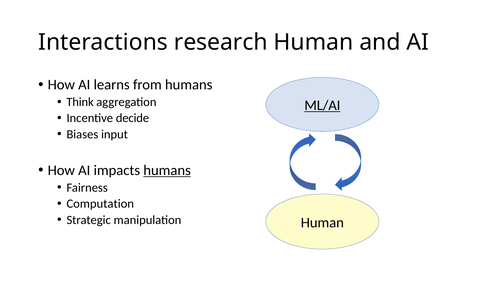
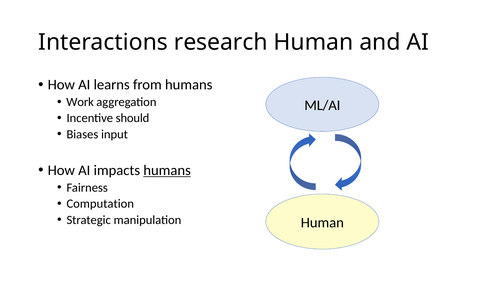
Think: Think -> Work
ML/AI underline: present -> none
decide: decide -> should
